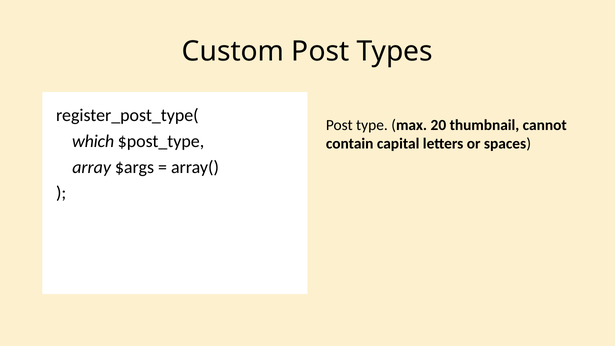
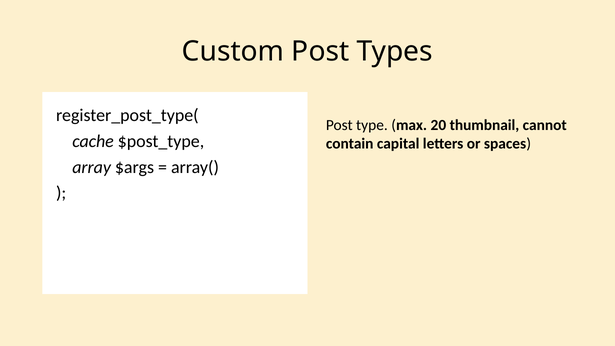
which: which -> cache
